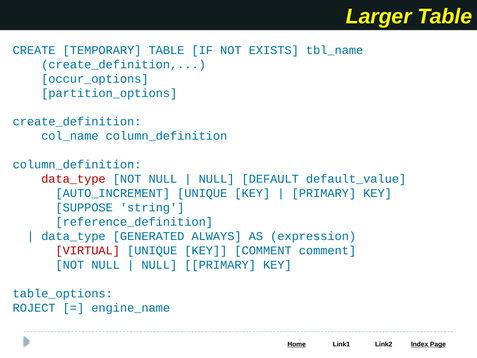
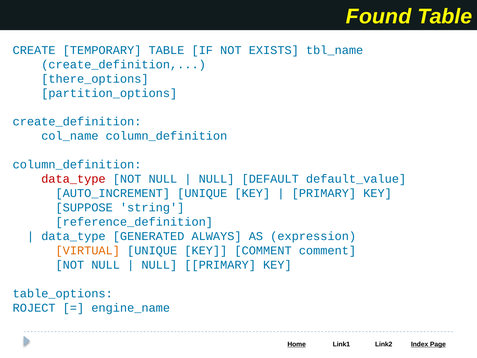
Larger: Larger -> Found
occur_options: occur_options -> there_options
VIRTUAL colour: red -> orange
